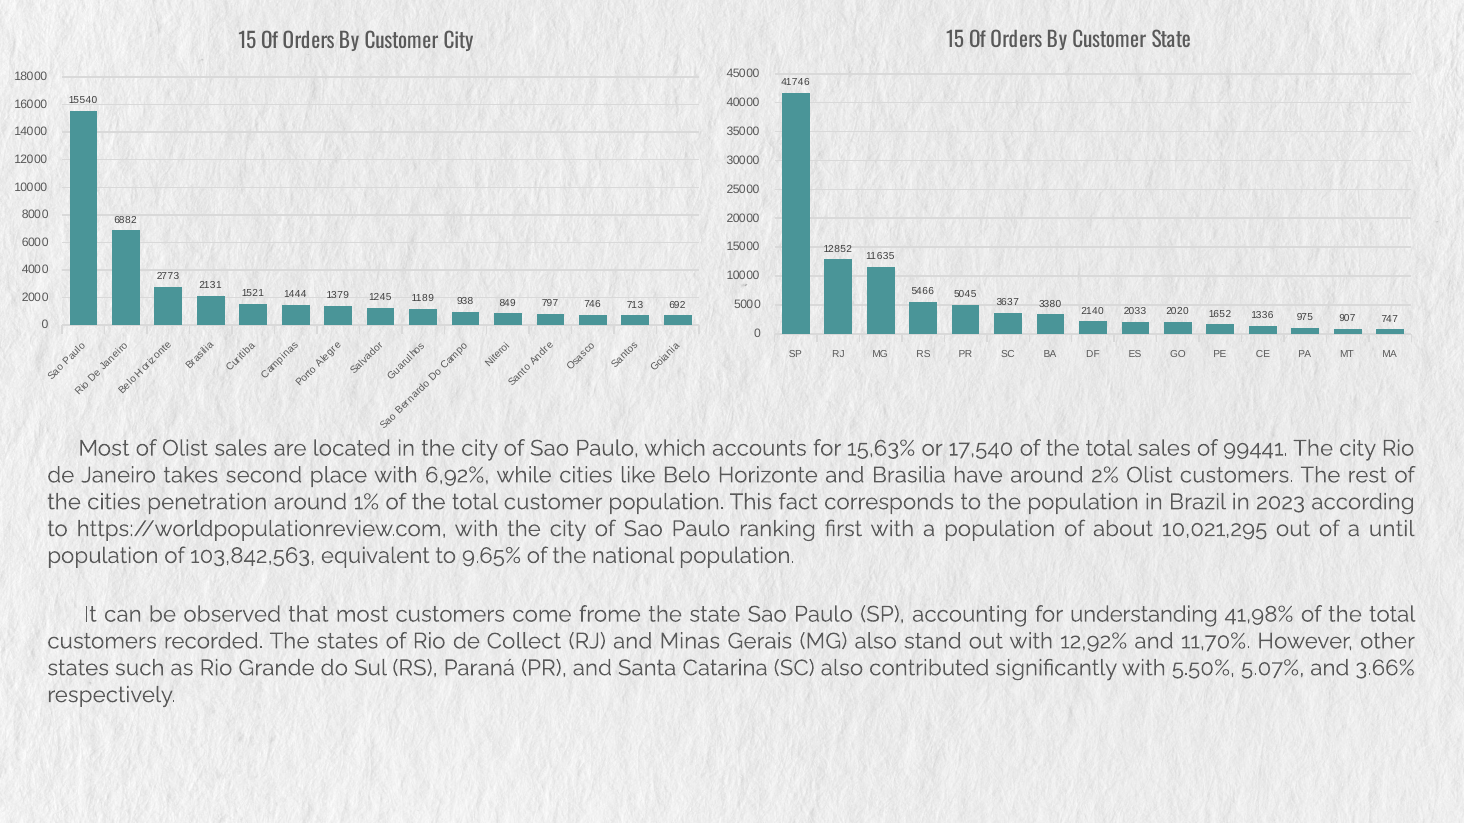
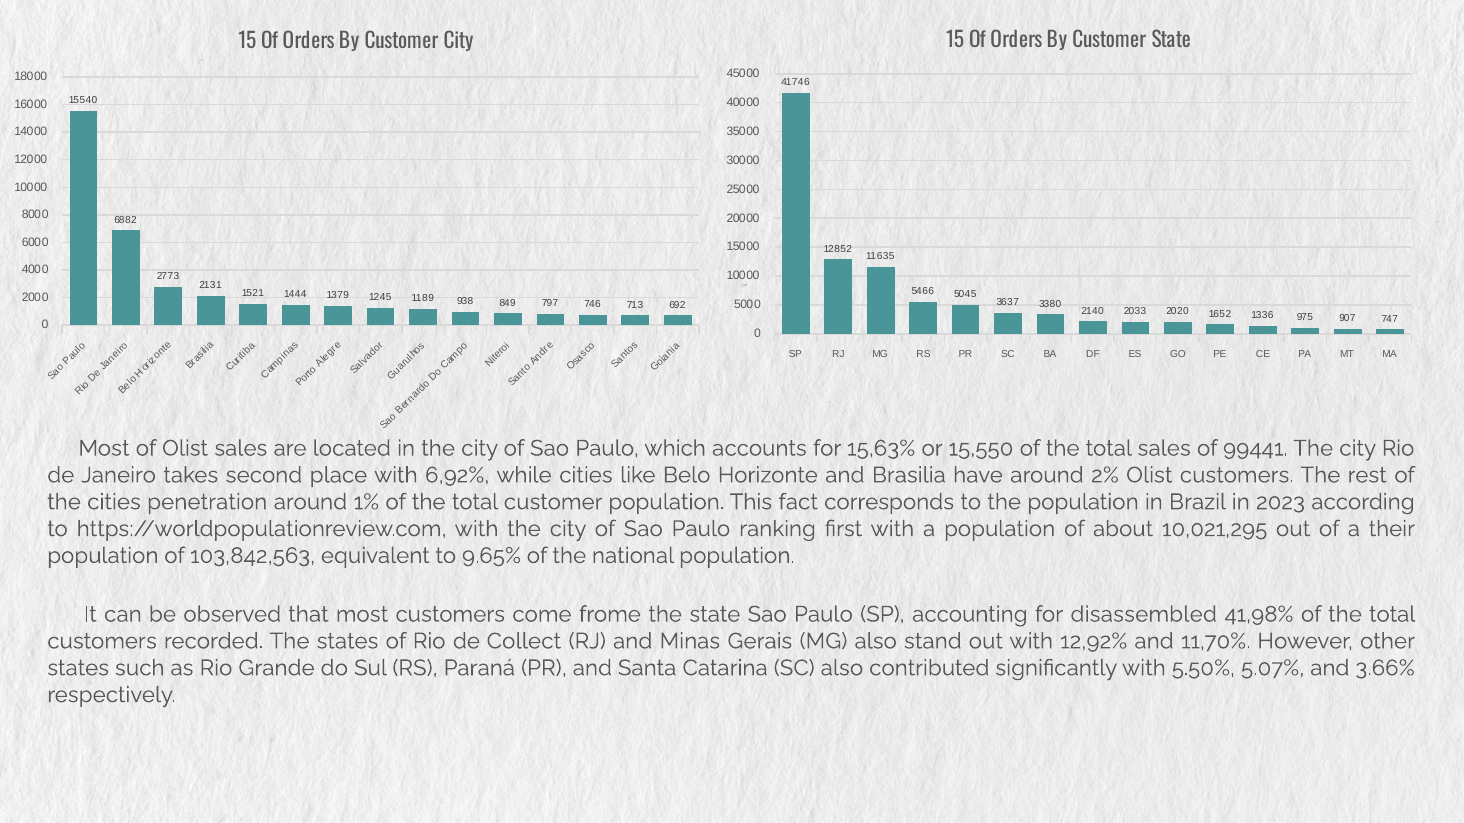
17,540: 17,540 -> 15,550
until: until -> their
understanding: understanding -> disassembled
